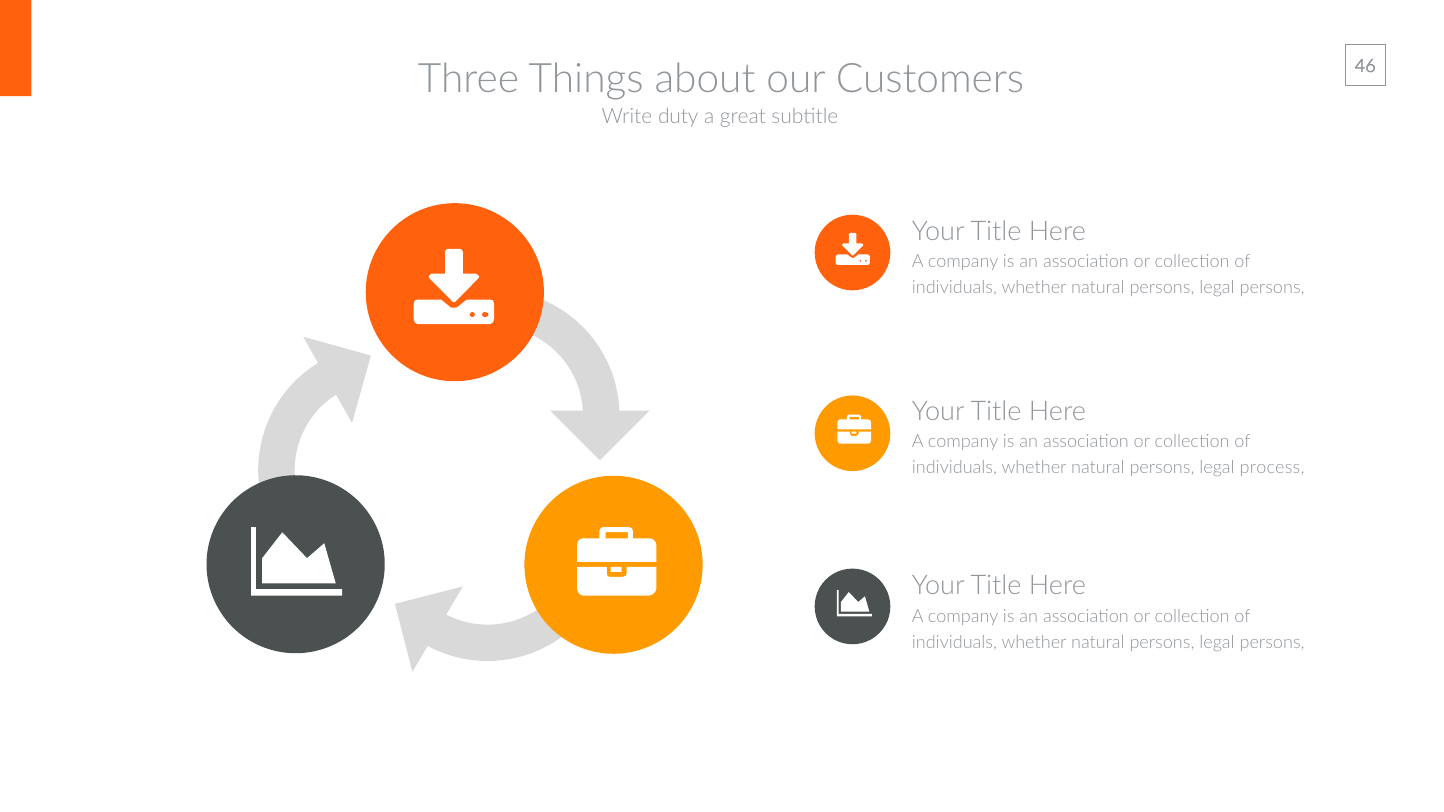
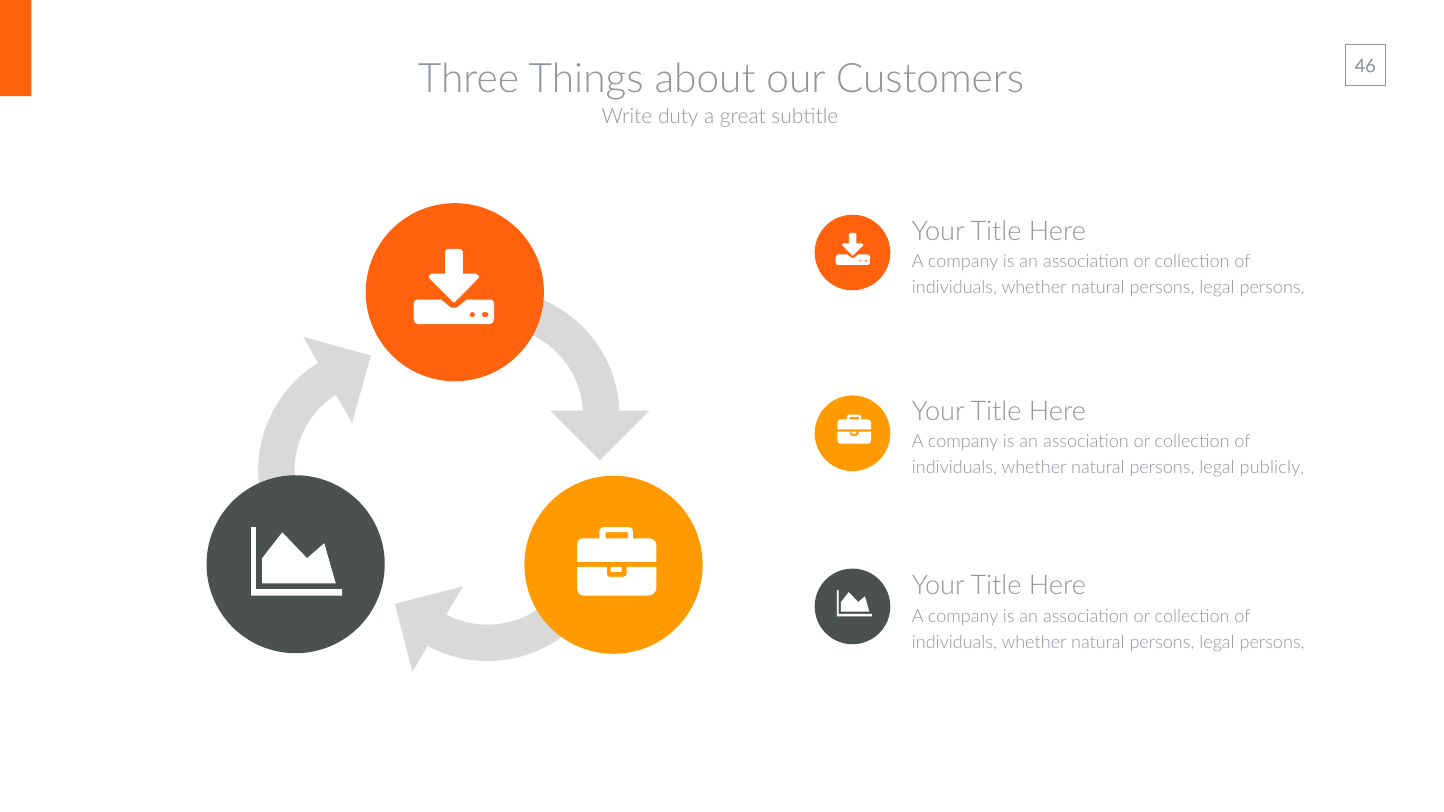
process: process -> publicly
